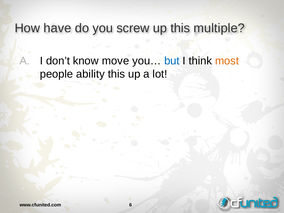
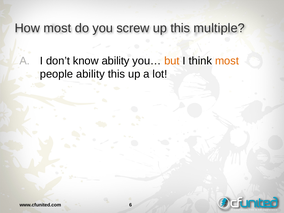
How have: have -> most
know move: move -> ability
but colour: blue -> orange
